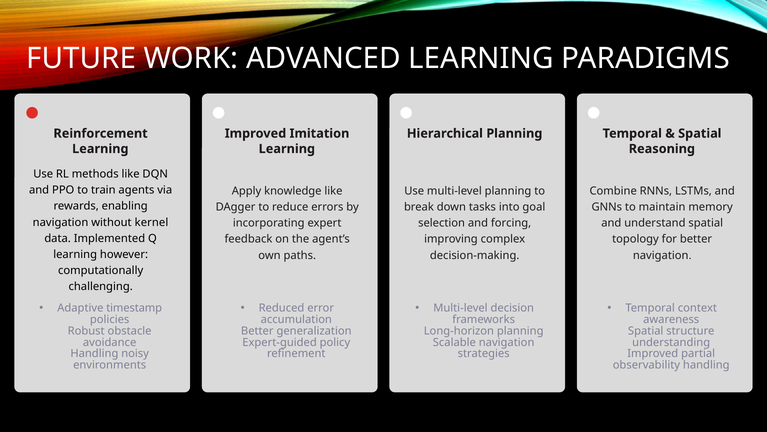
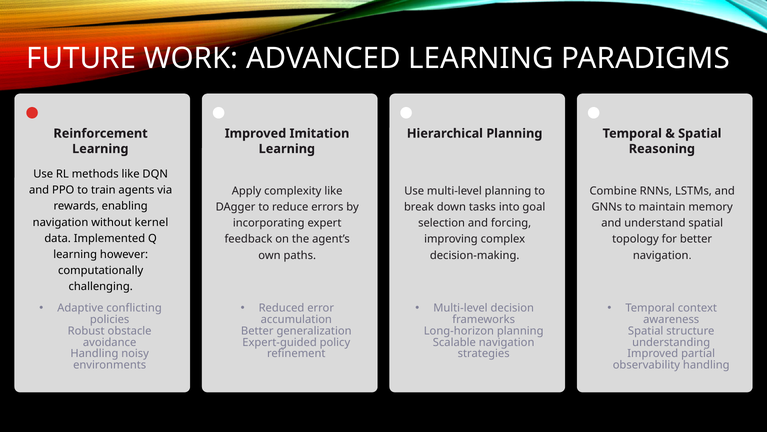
knowledge: knowledge -> complexity
timestamp: timestamp -> conflicting
